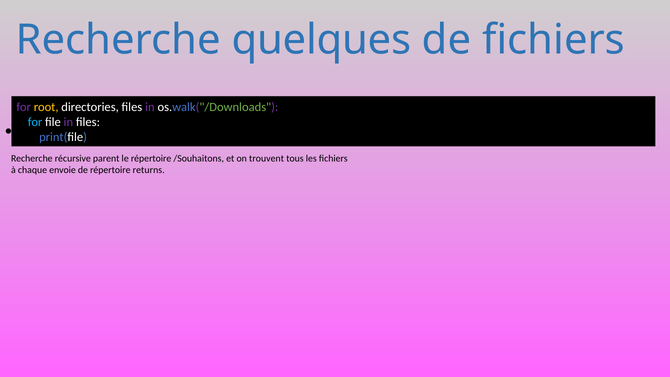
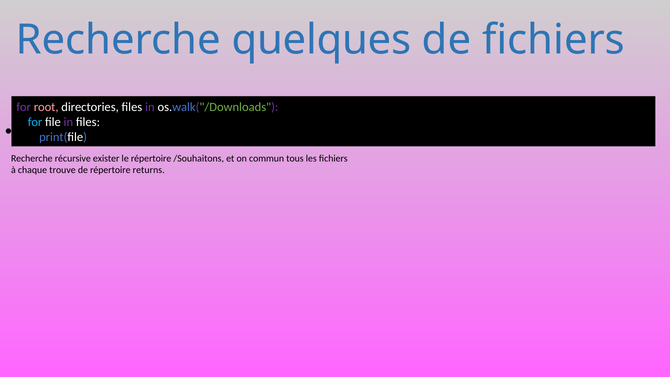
root colour: yellow -> pink
parent: parent -> exister
trouvent: trouvent -> commun
envoie: envoie -> trouve
